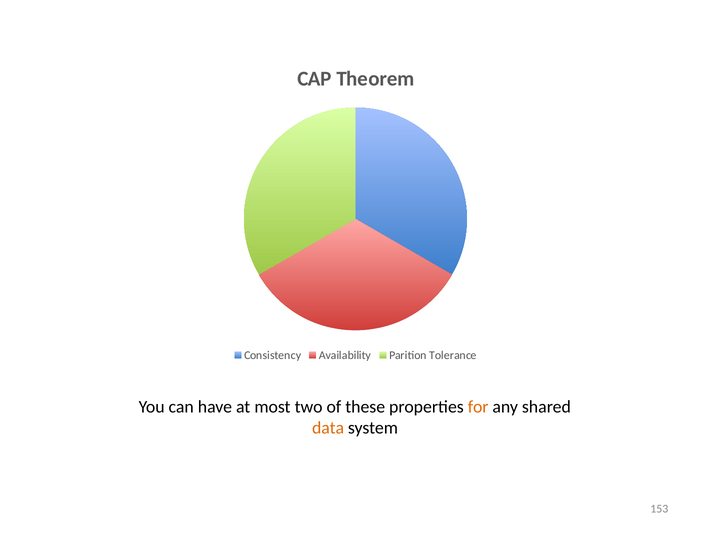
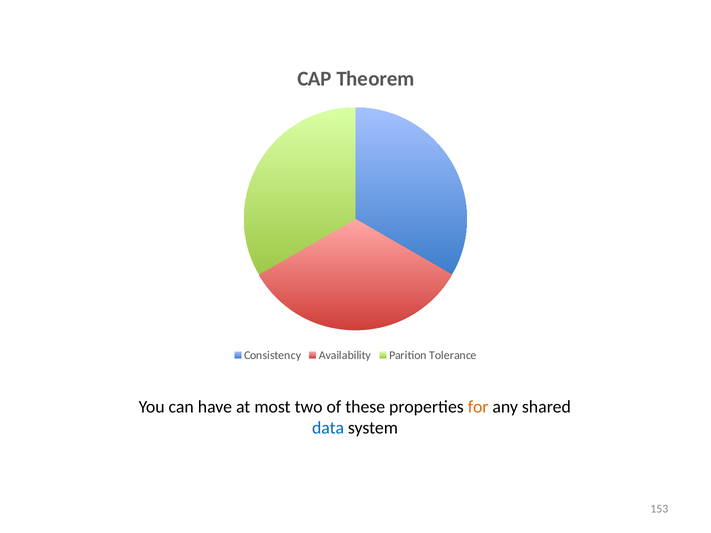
data colour: orange -> blue
